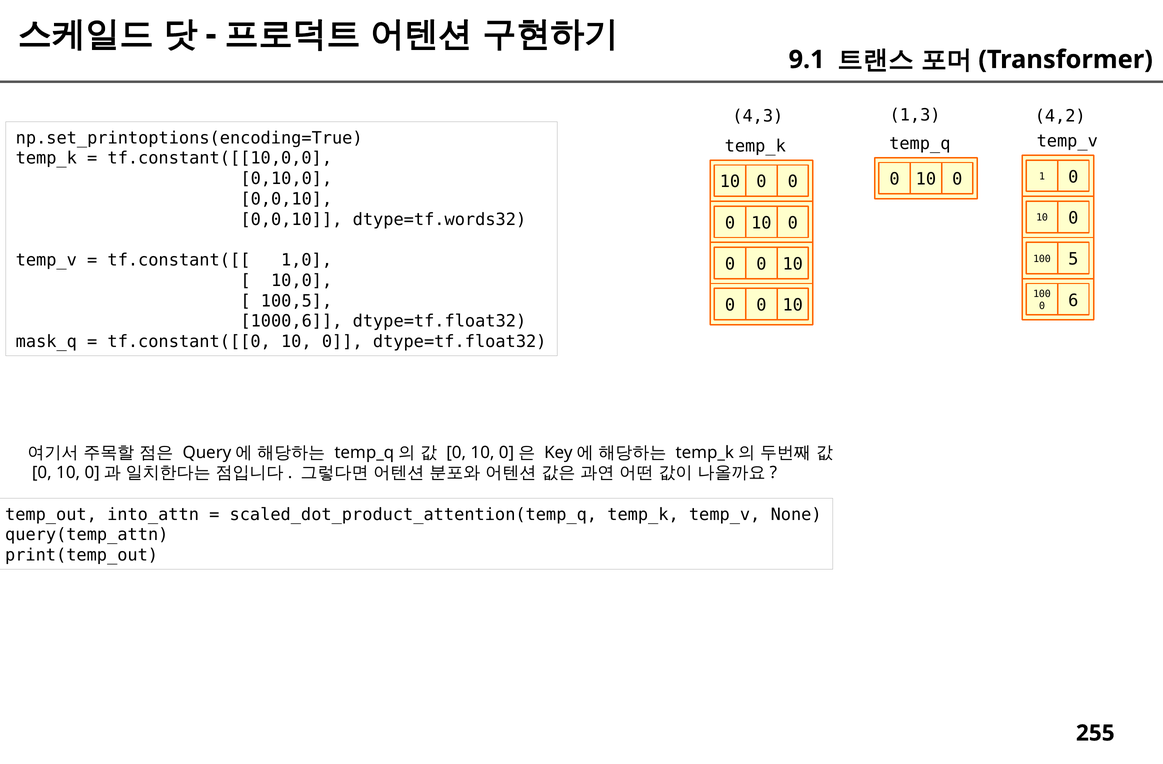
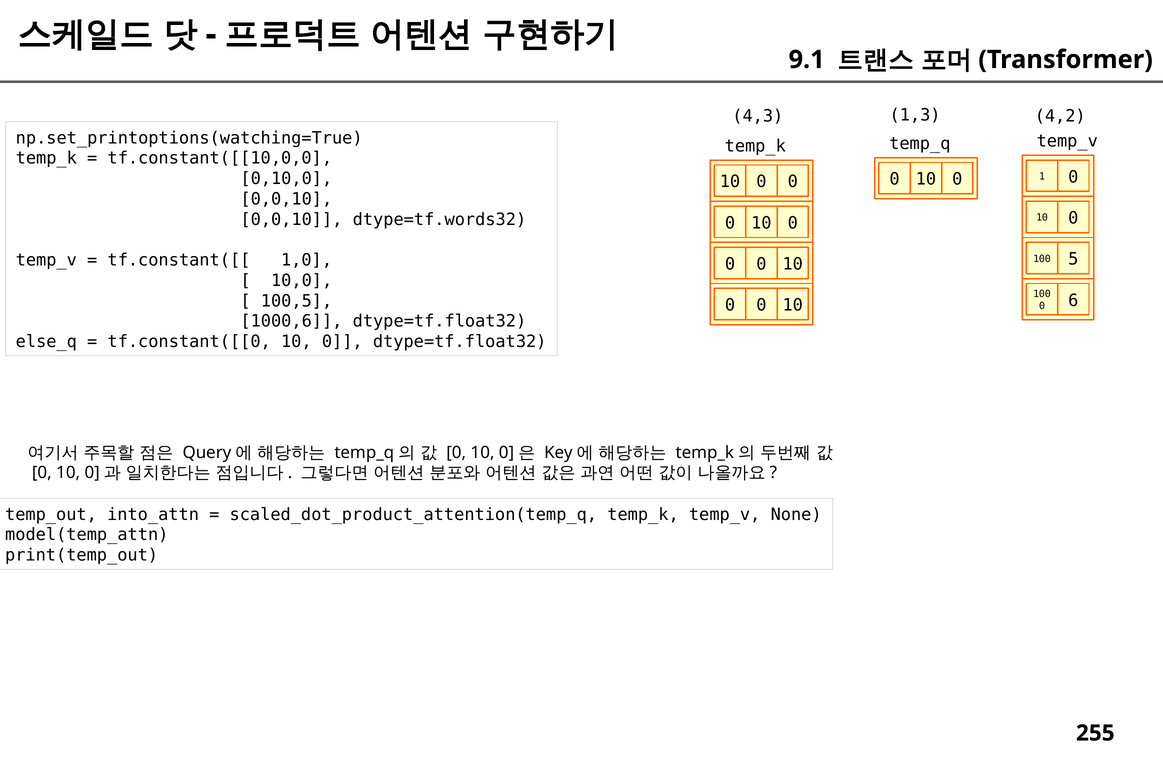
np.set_printoptions(encoding=True: np.set_printoptions(encoding=True -> np.set_printoptions(watching=True
mask_q: mask_q -> else_q
query(temp_attn: query(temp_attn -> model(temp_attn
